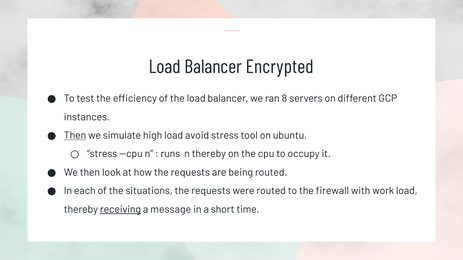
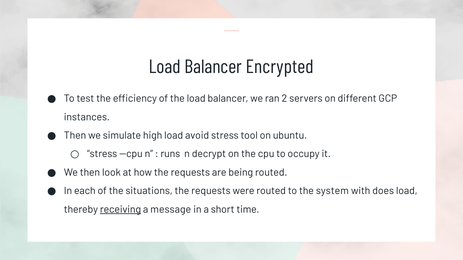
8: 8 -> 2
Then at (75, 136) underline: present -> none
n thereby: thereby -> decrypt
firewall: firewall -> system
work: work -> does
